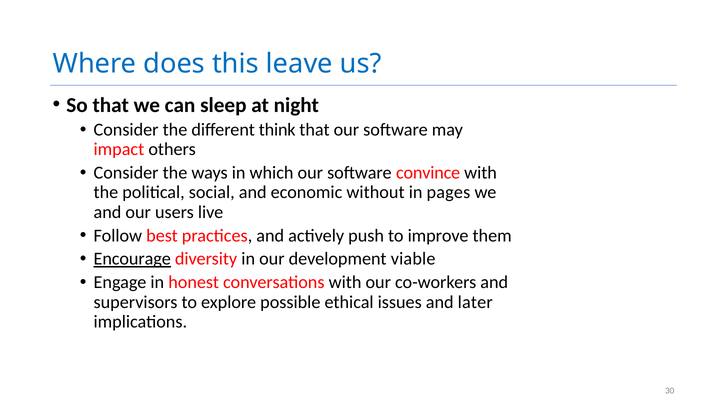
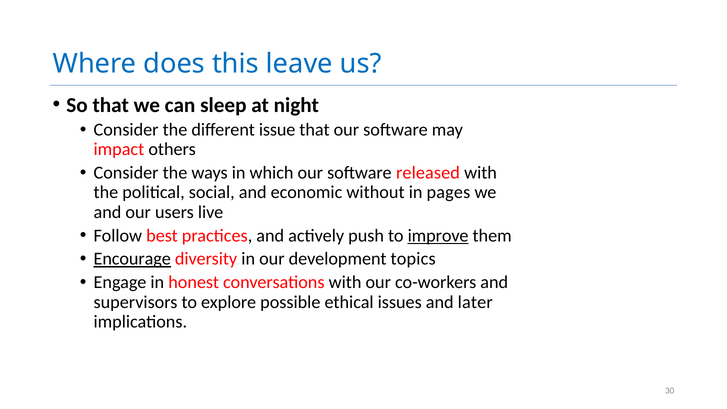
think: think -> issue
convince: convince -> released
improve underline: none -> present
viable: viable -> topics
